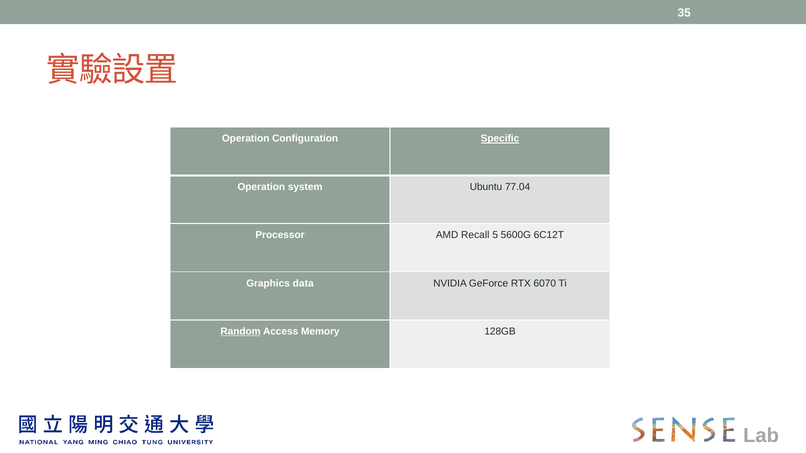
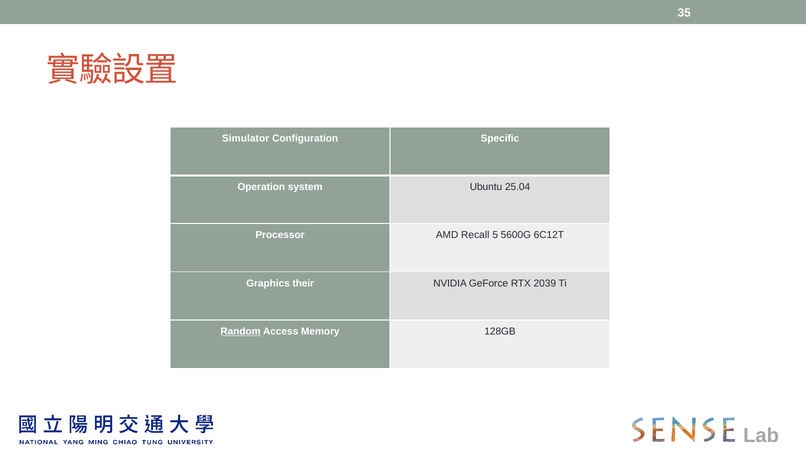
Operation at (246, 139): Operation -> Simulator
Specific underline: present -> none
77.04: 77.04 -> 25.04
data: data -> their
6070: 6070 -> 2039
